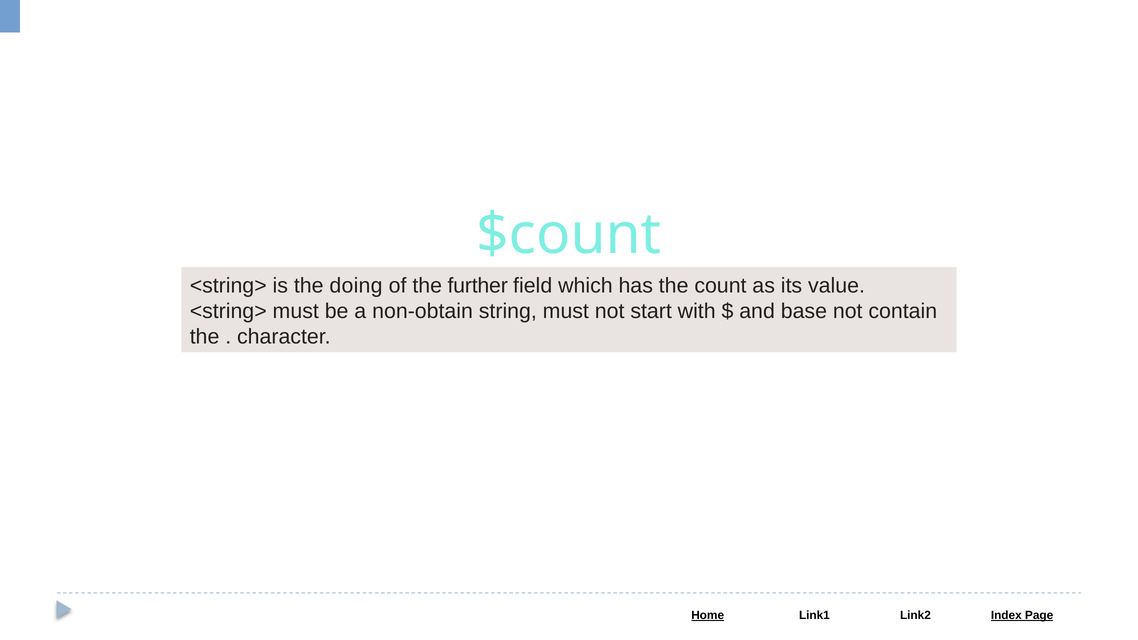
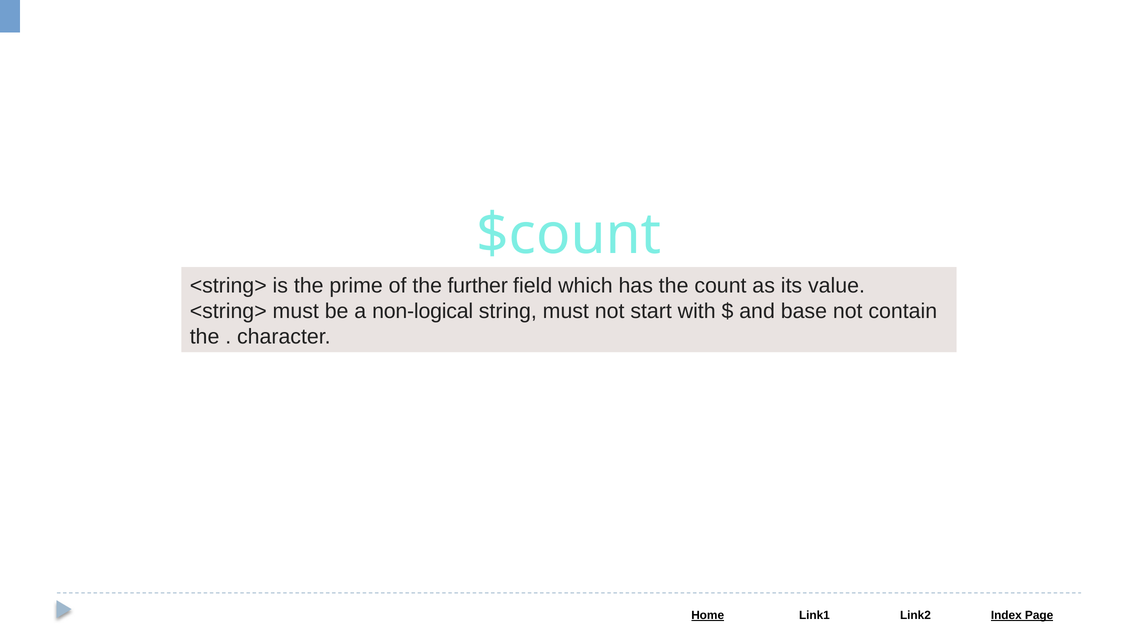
doing: doing -> prime
non-obtain: non-obtain -> non-logical
